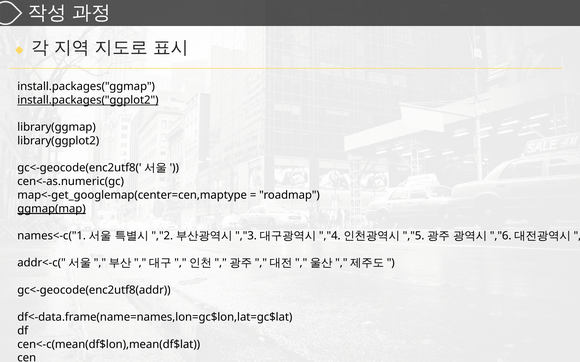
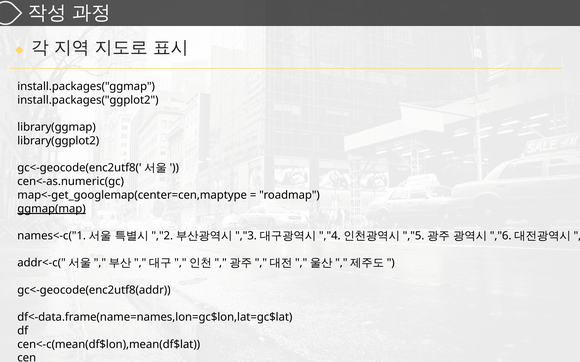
install.packages("ggplot2 underline: present -> none
